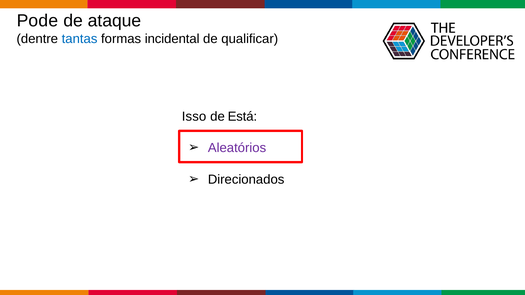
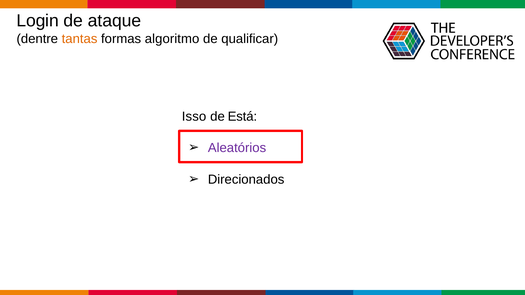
Pode: Pode -> Login
tantas colour: blue -> orange
incidental: incidental -> algoritmo
